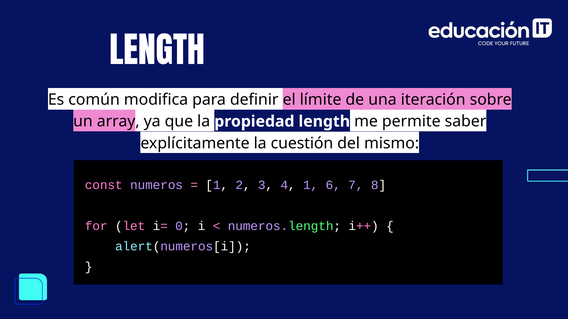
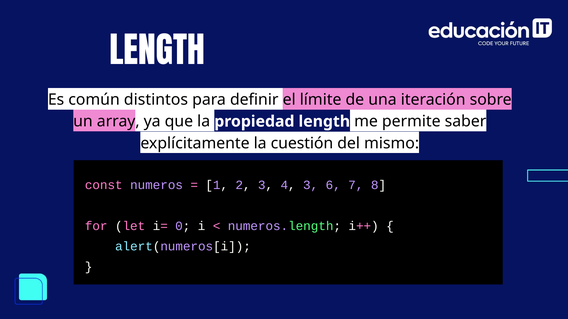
modifica: modifica -> distintos
4 1: 1 -> 3
